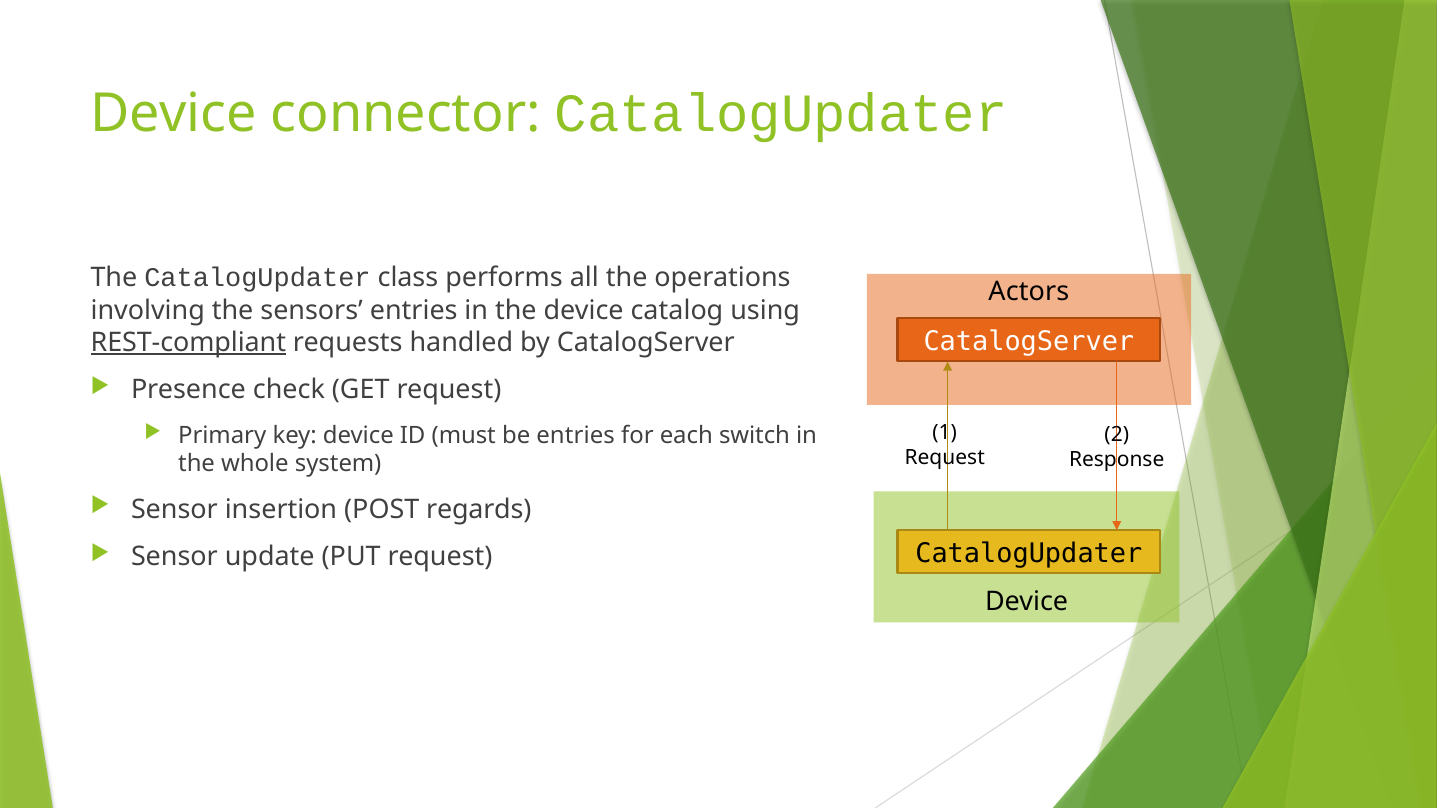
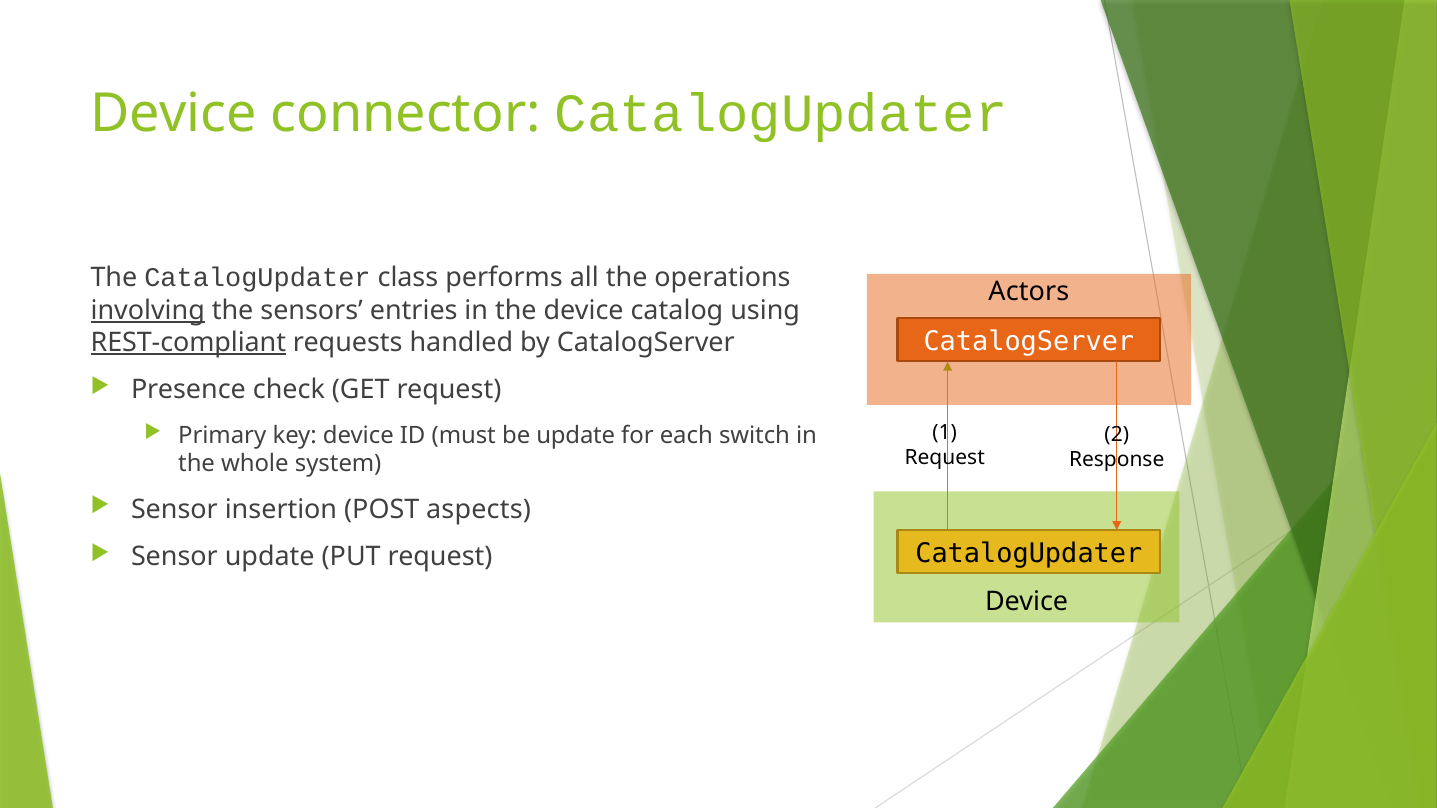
involving underline: none -> present
be entries: entries -> update
regards: regards -> aspects
